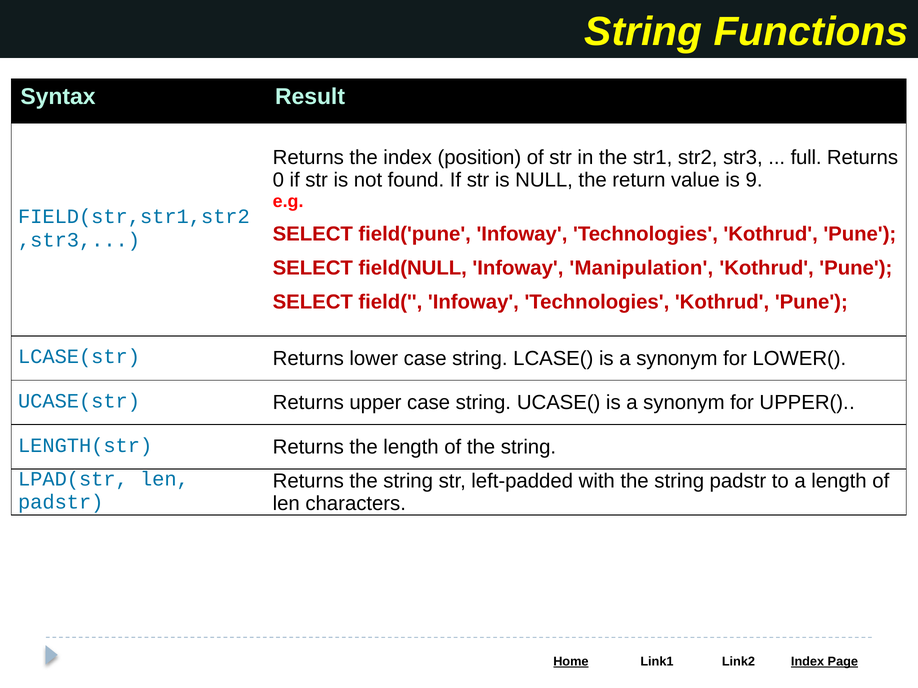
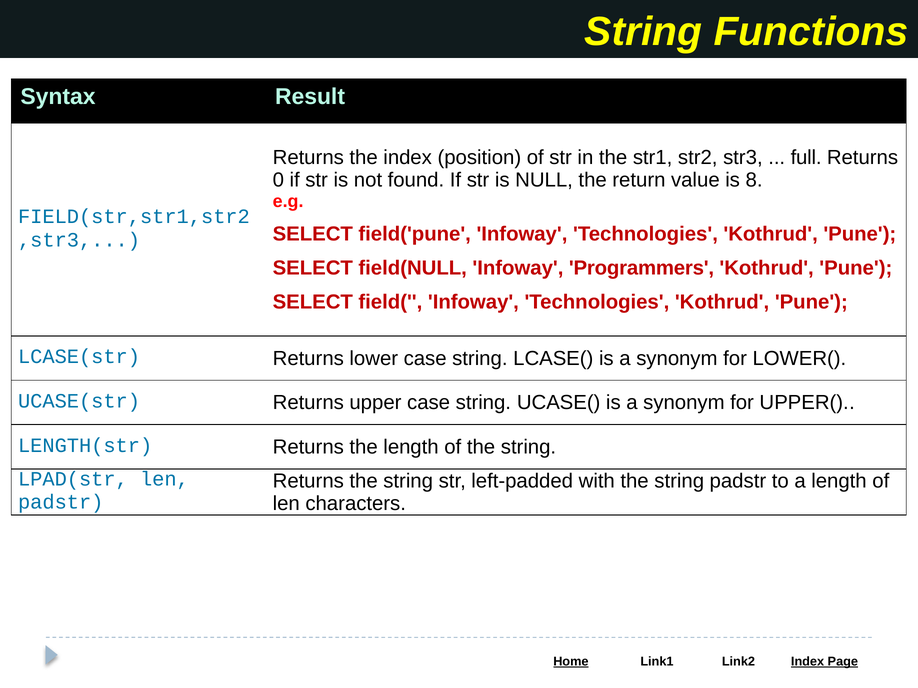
9: 9 -> 8
Manipulation: Manipulation -> Programmers
